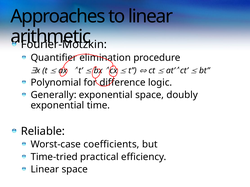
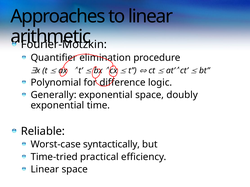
coefficients: coefficients -> syntactically
